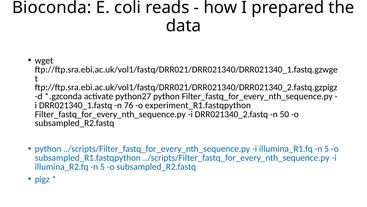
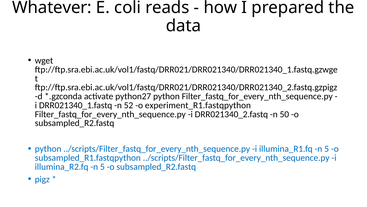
Bioconda: Bioconda -> Whatever
76: 76 -> 52
